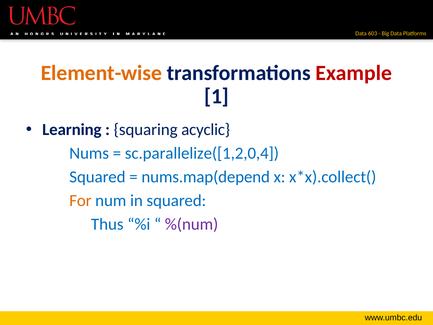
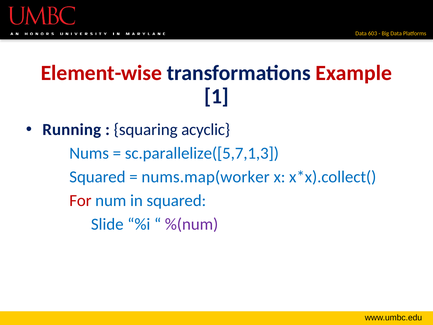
Element-wise colour: orange -> red
Learning: Learning -> Running
sc.parallelize([1,2,0,4: sc.parallelize([1,2,0,4 -> sc.parallelize([5,7,1,3
nums.map(depend: nums.map(depend -> nums.map(worker
For colour: orange -> red
Thus: Thus -> Slide
